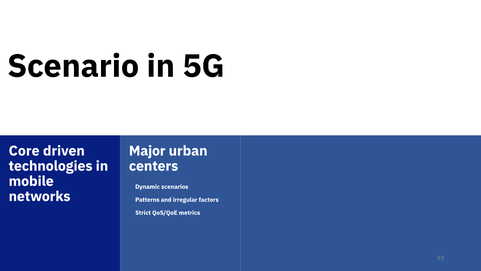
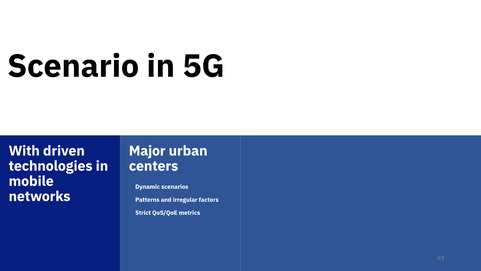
Core: Core -> With
